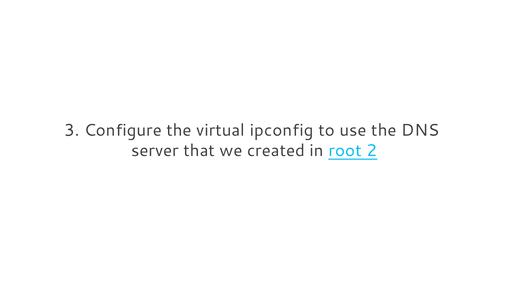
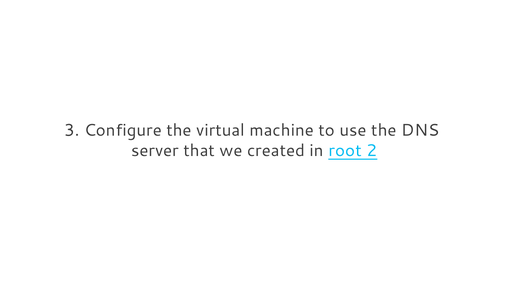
ipconfig: ipconfig -> machine
